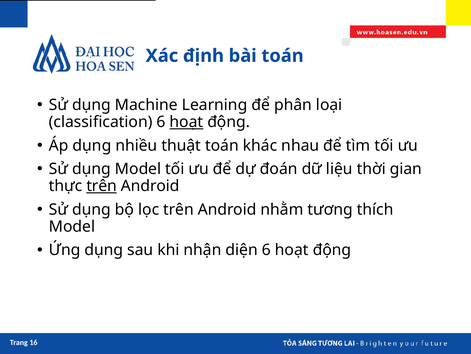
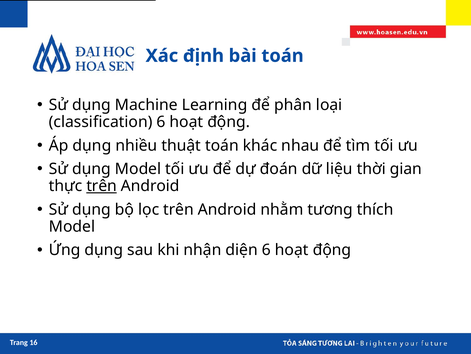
hoạt at (186, 122) underline: present -> none
